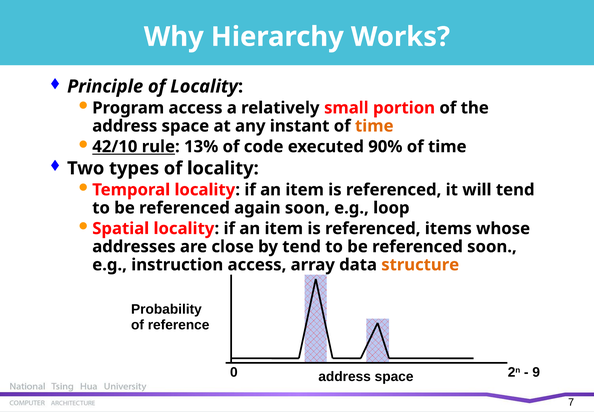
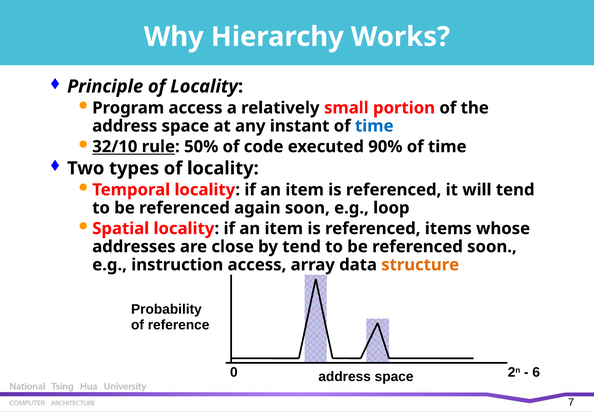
time at (374, 126) colour: orange -> blue
42/10: 42/10 -> 32/10
13%: 13% -> 50%
9: 9 -> 6
